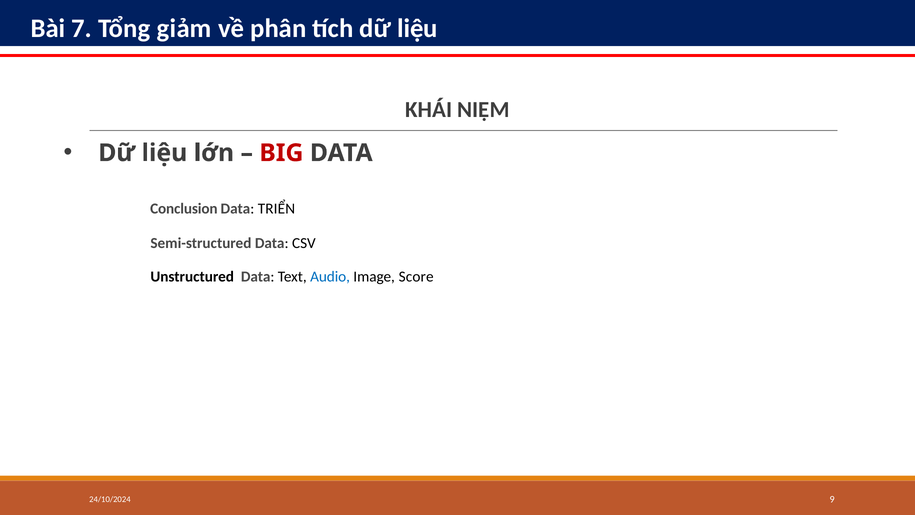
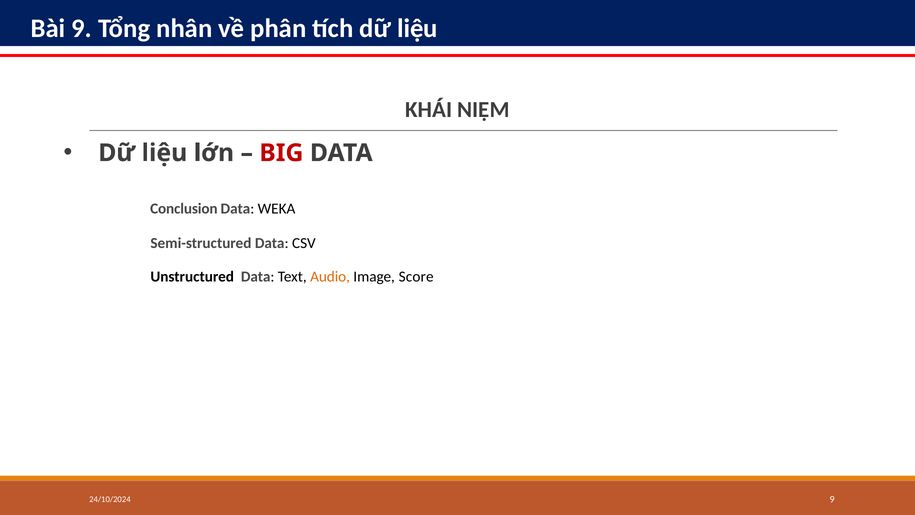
Bài 7: 7 -> 9
giảm: giảm -> nhân
TRIỂN: TRIỂN -> WEKA
Audio colour: blue -> orange
